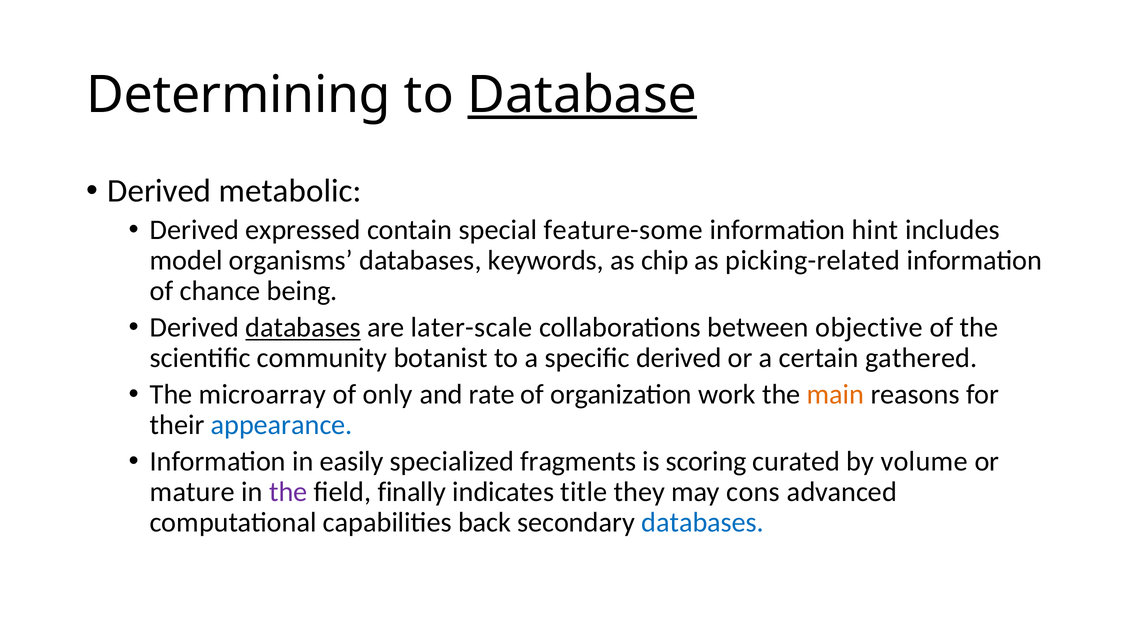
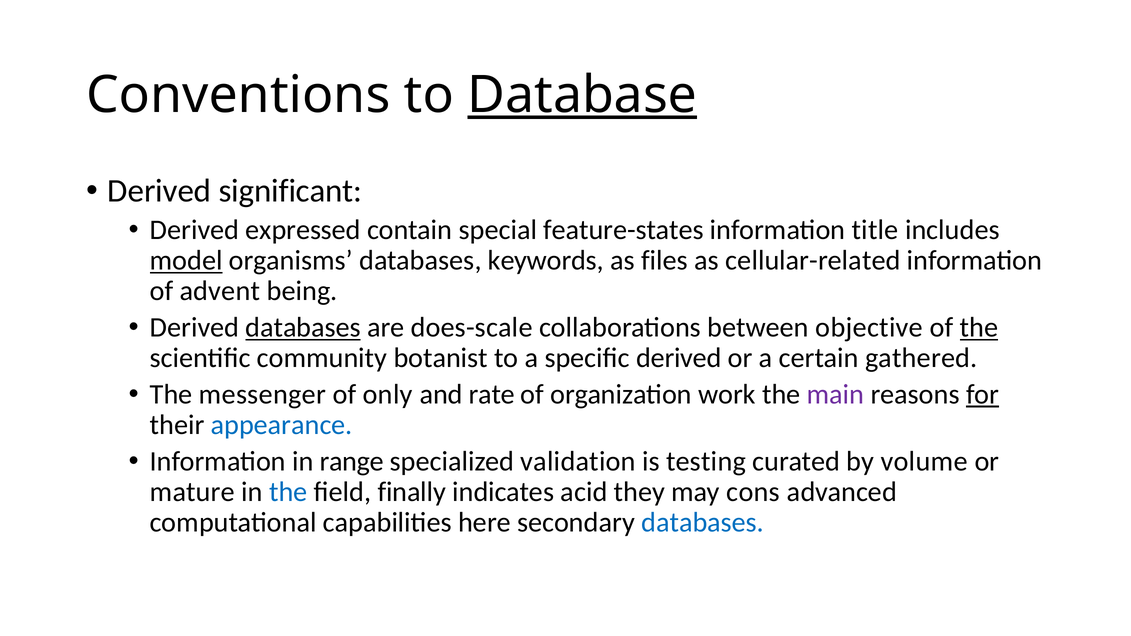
Determining: Determining -> Conventions
metabolic: metabolic -> significant
feature-some: feature-some -> feature-states
hint: hint -> title
model underline: none -> present
chip: chip -> files
picking-related: picking-related -> cellular-related
chance: chance -> advent
later-scale: later-scale -> does-scale
the at (979, 328) underline: none -> present
microarray: microarray -> messenger
main colour: orange -> purple
for underline: none -> present
easily: easily -> range
fragments: fragments -> validation
scoring: scoring -> testing
the at (288, 492) colour: purple -> blue
title: title -> acid
back: back -> here
